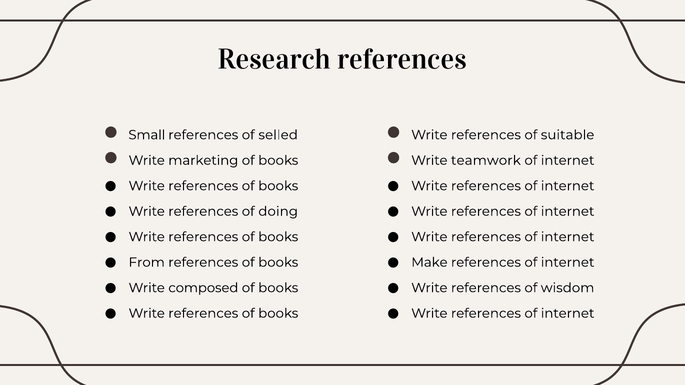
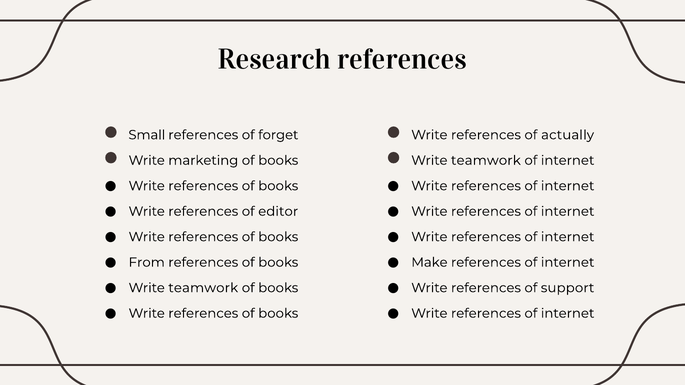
selled: selled -> forget
suitable: suitable -> actually
doing: doing -> editor
composed at (203, 288): composed -> teamwork
wisdom: wisdom -> support
